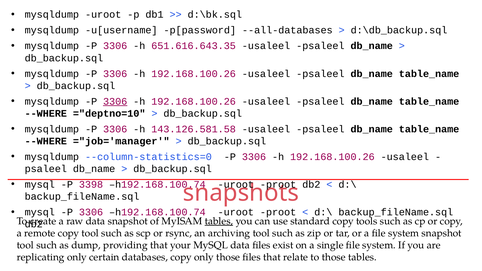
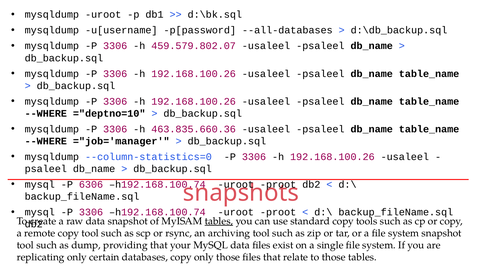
651.616.643.35: 651.616.643.35 -> 459.579.802.07
3306 at (115, 101) underline: present -> none
143.126.581.58: 143.126.581.58 -> 463.835.660.36
3398: 3398 -> 6306
